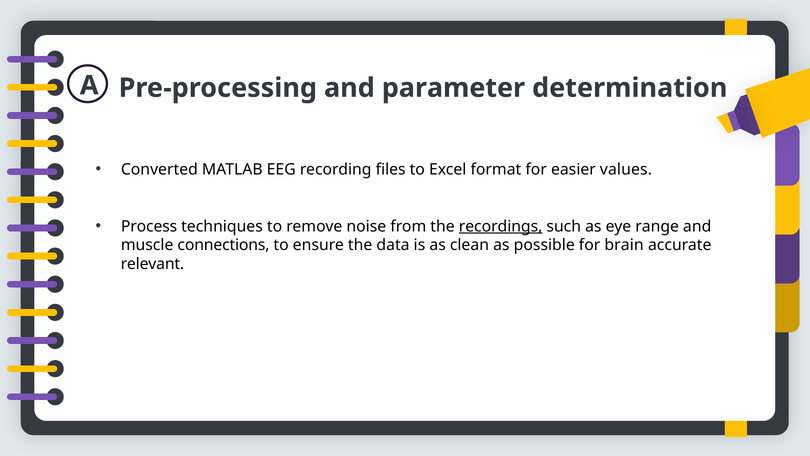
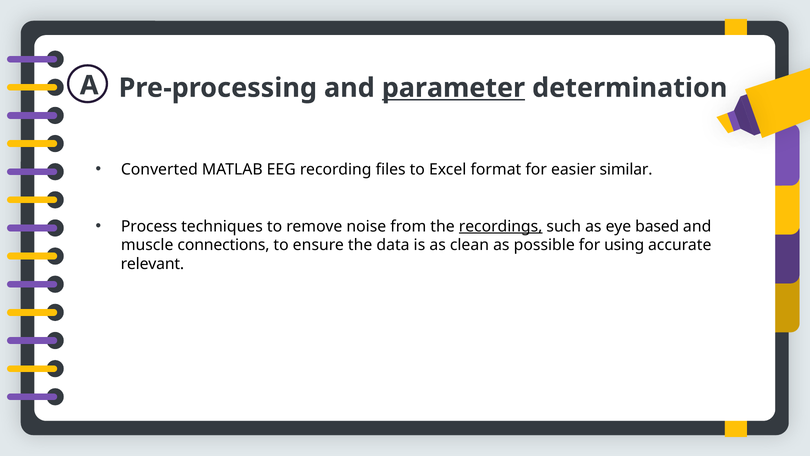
parameter underline: none -> present
values: values -> similar
range: range -> based
brain: brain -> using
